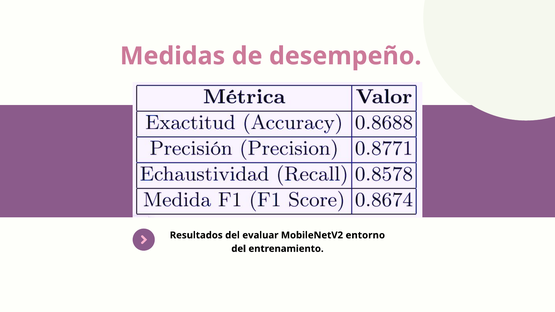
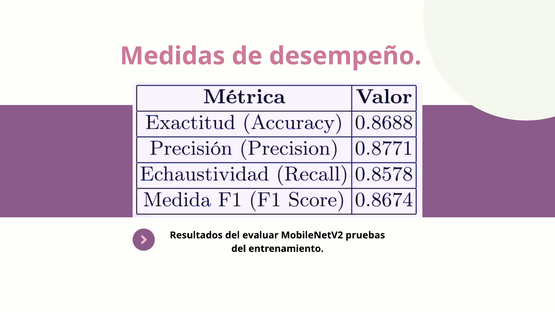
entorno: entorno -> pruebas
